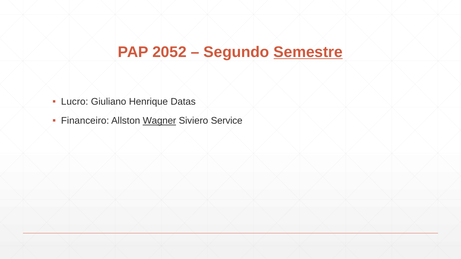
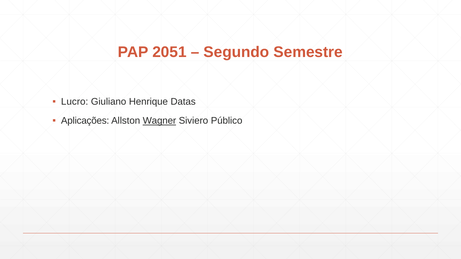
2052: 2052 -> 2051
Semestre underline: present -> none
Financeiro: Financeiro -> Aplicações
Service: Service -> Público
